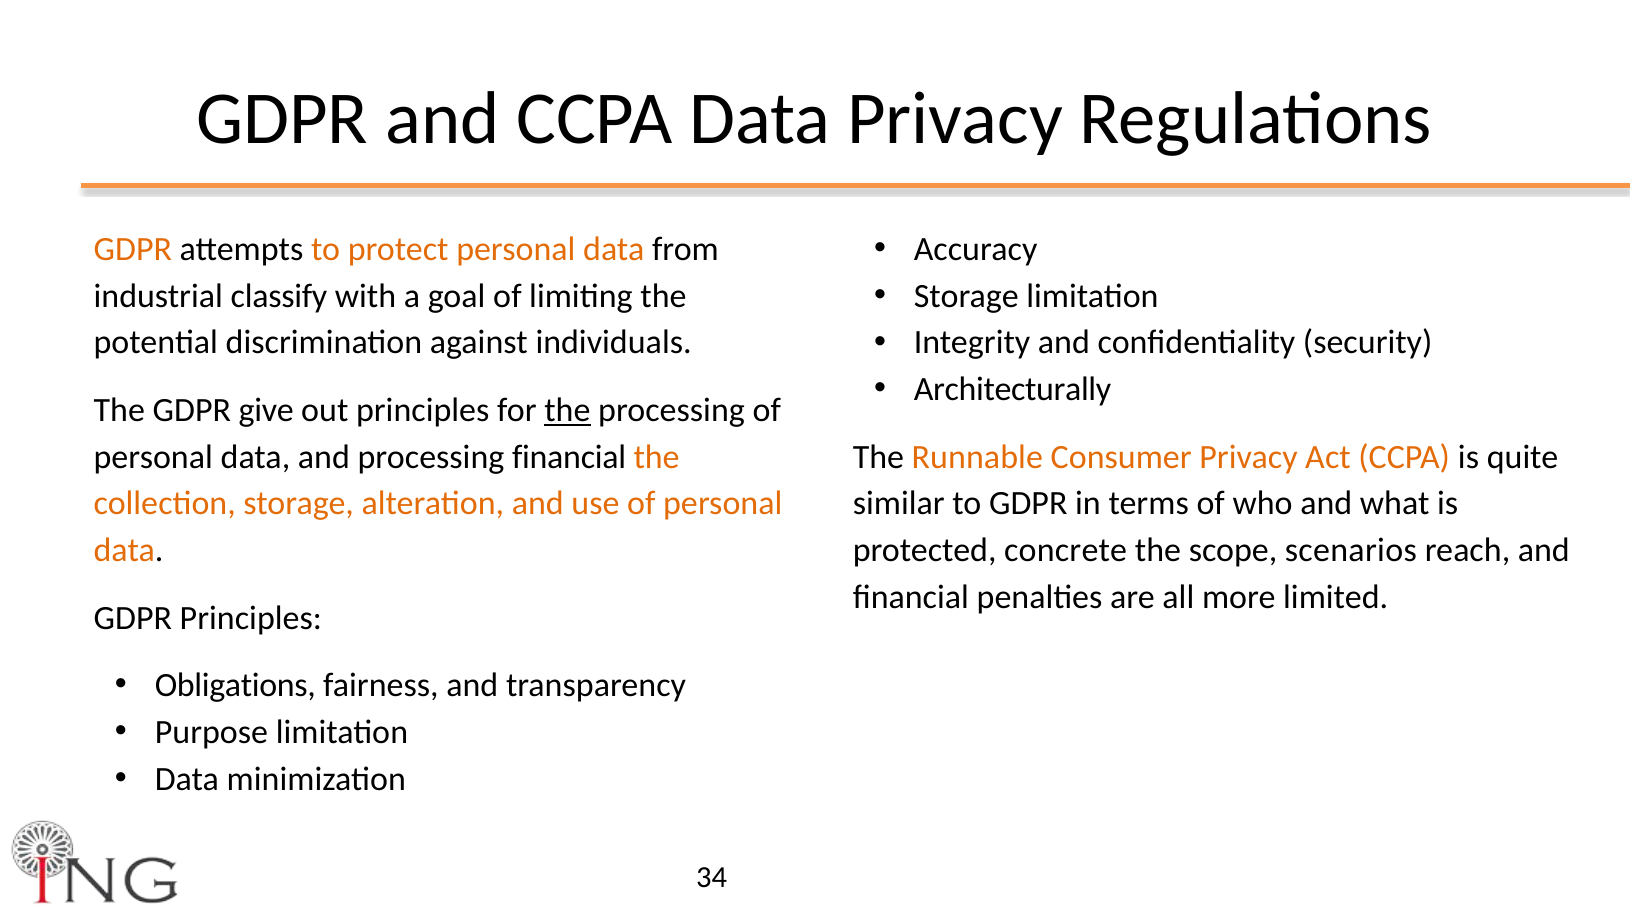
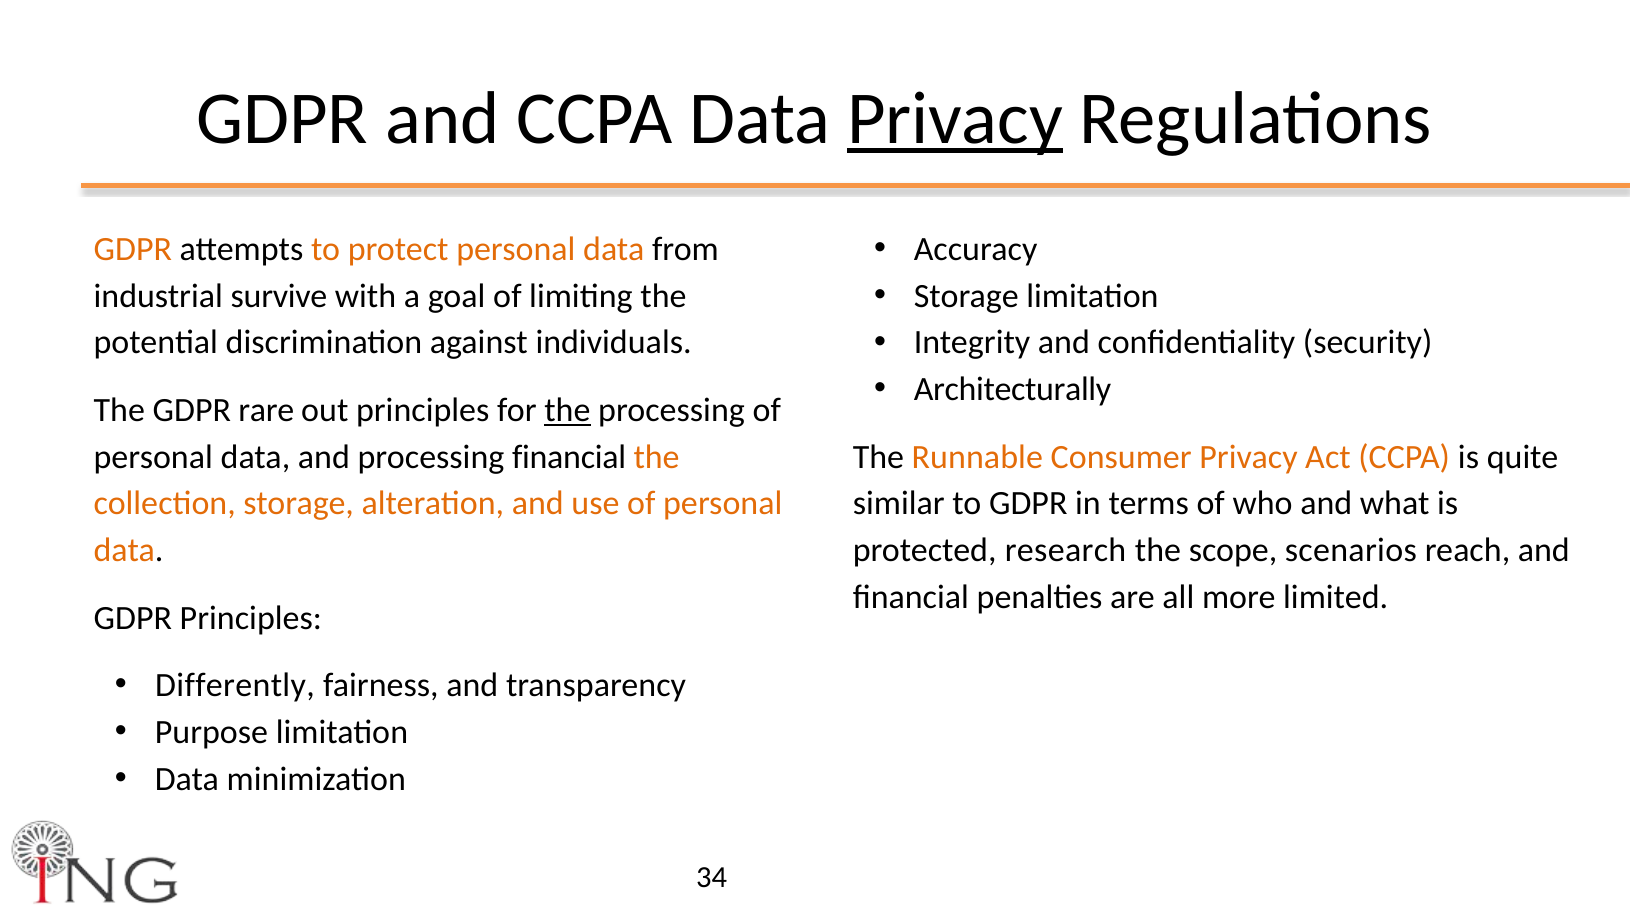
Privacy at (955, 118) underline: none -> present
classify: classify -> survive
give: give -> rare
concrete: concrete -> research
Obligations: Obligations -> Differently
